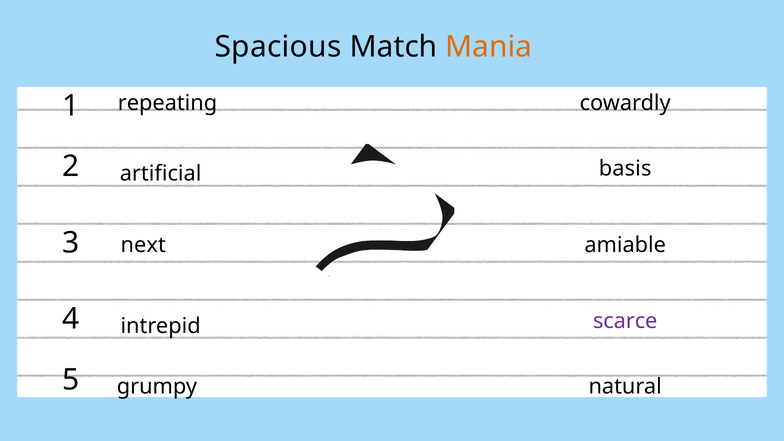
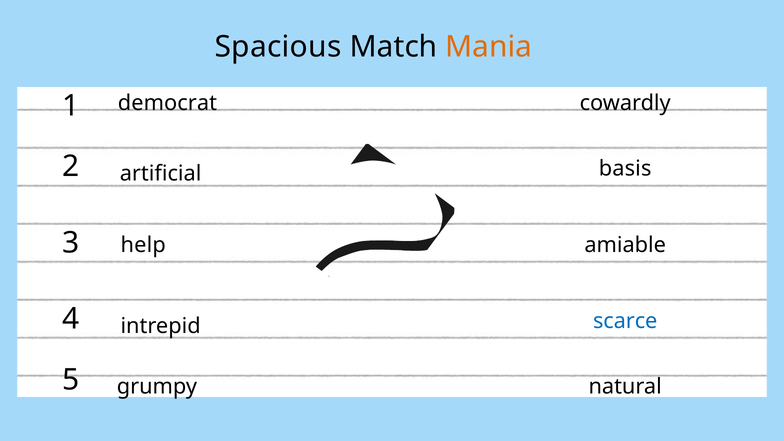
repeating: repeating -> democrat
next: next -> help
scarce colour: purple -> blue
